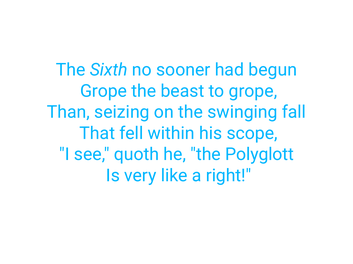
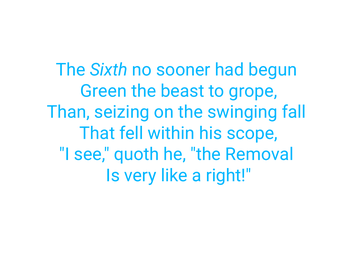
Grope at (104, 91): Grope -> Green
Polyglott: Polyglott -> Removal
